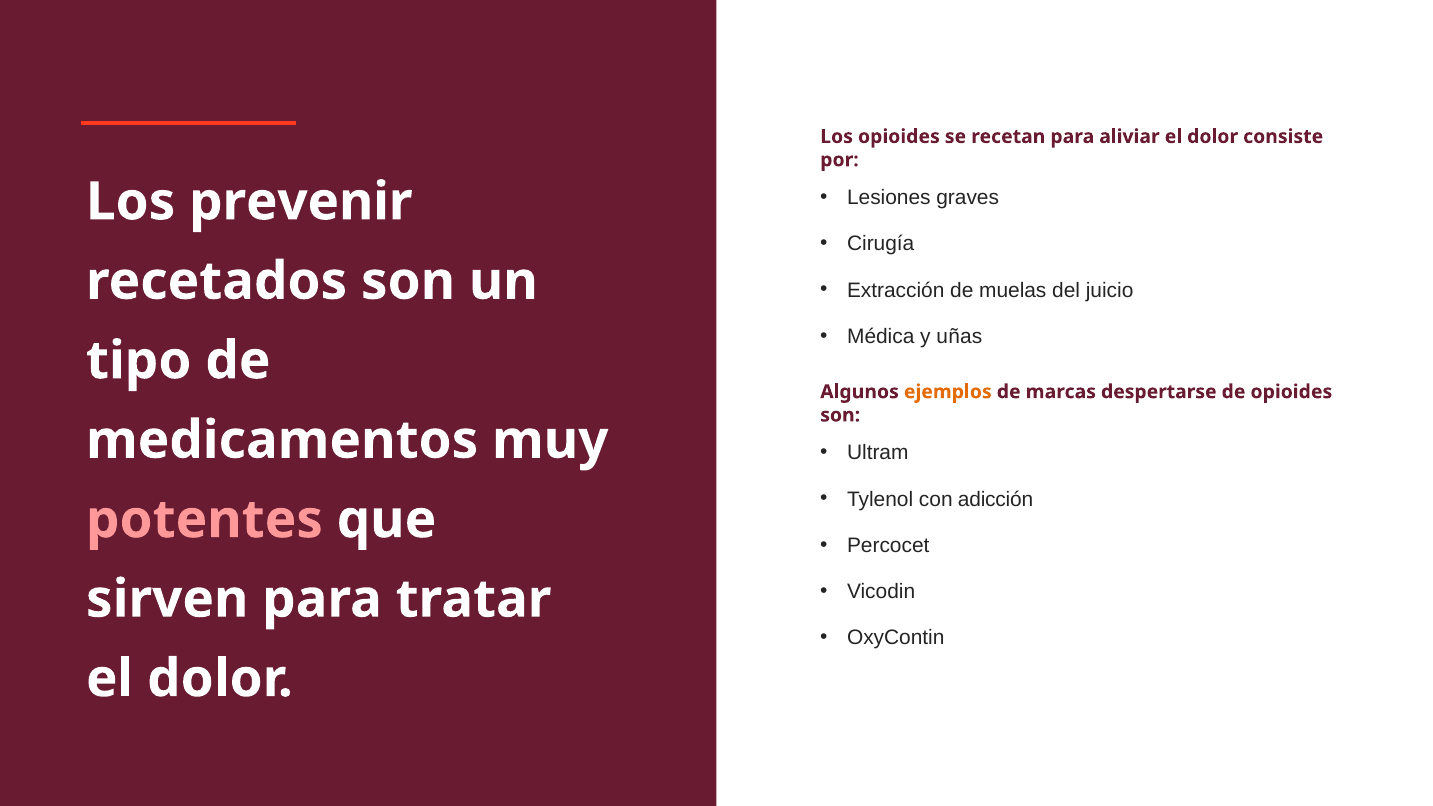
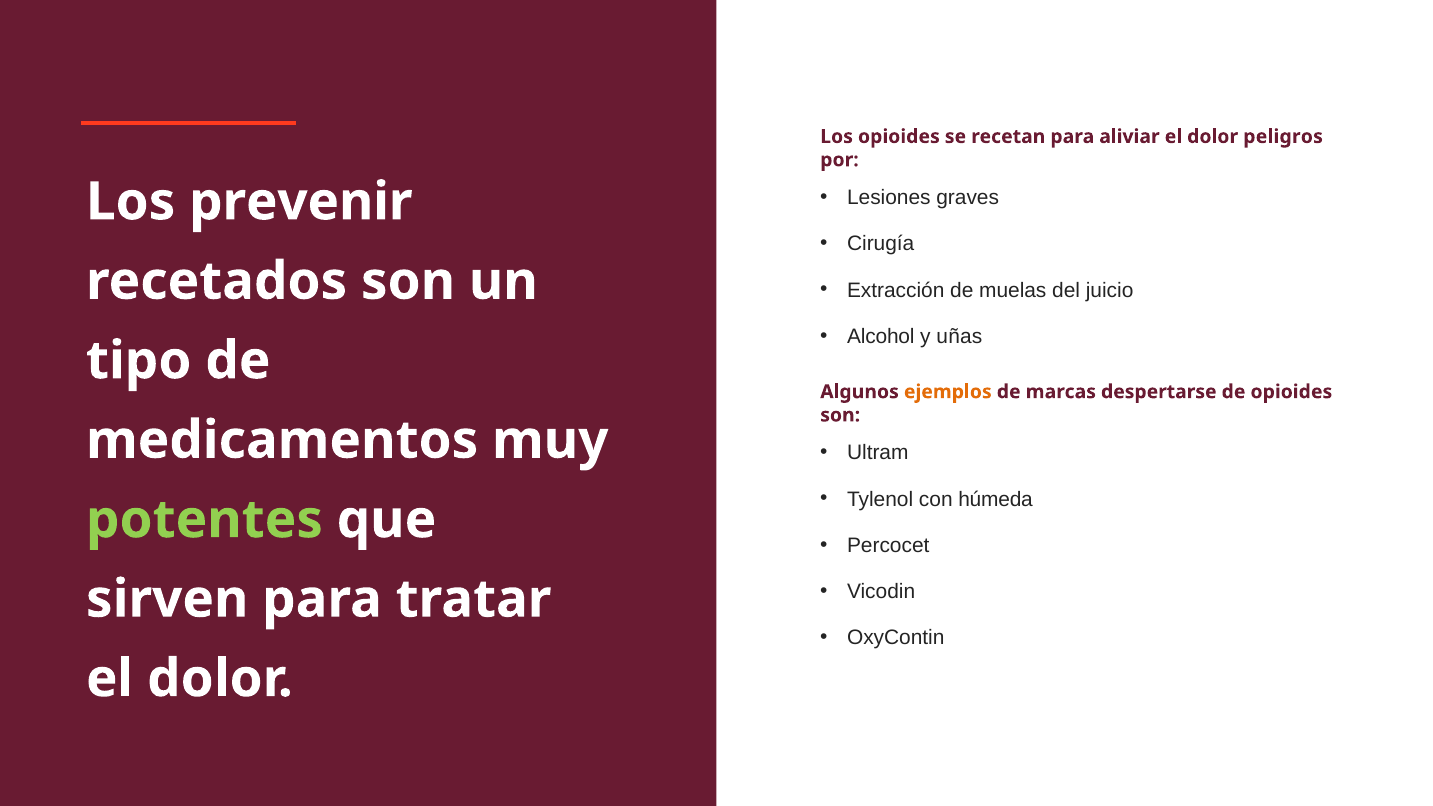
consiste: consiste -> peligros
Médica: Médica -> Alcohol
adicción: adicción -> húmeda
potentes colour: pink -> light green
